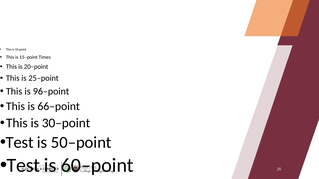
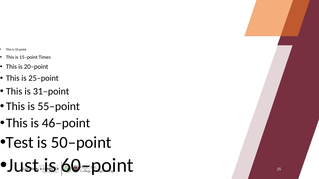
96–point: 96–point -> 31–point
66–point: 66–point -> 55–point
30–point: 30–point -> 46–point
Test at (23, 166): Test -> Just
